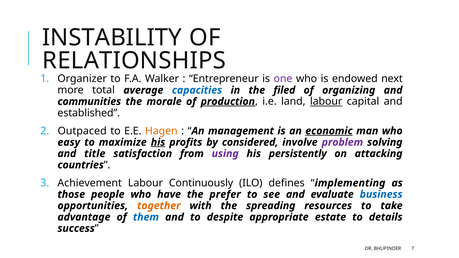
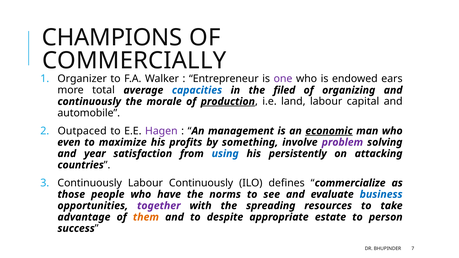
INSTABILITY: INSTABILITY -> CHAMPIONS
RELATIONSHIPS: RELATIONSHIPS -> COMMERCIALLY
next: next -> ears
communities at (89, 102): communities -> continuously
labour at (326, 102) underline: present -> none
established: established -> automobile
Hagen colour: orange -> purple
easy: easy -> even
his at (158, 142) underline: present -> none
considered: considered -> something
title: title -> year
using colour: purple -> blue
Achievement at (90, 183): Achievement -> Continuously
implementing: implementing -> commercialize
prefer: prefer -> norms
together colour: orange -> purple
them colour: blue -> orange
details: details -> person
